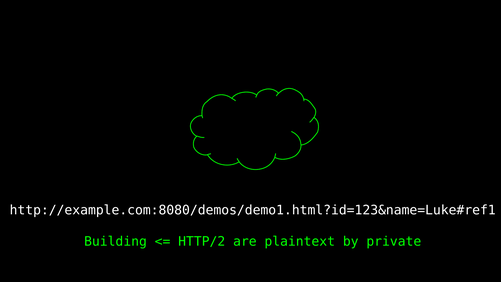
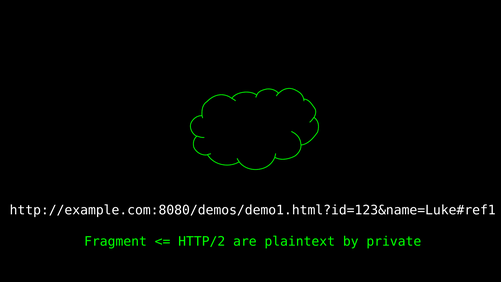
Building: Building -> Fragment
